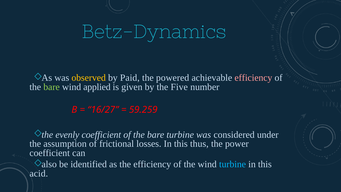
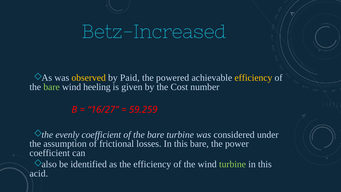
Betz-Dynamics: Betz-Dynamics -> Betz-Increased
efficiency at (253, 78) colour: pink -> yellow
applied: applied -> heeling
Five: Five -> Cost
this thus: thus -> bare
turbine at (232, 164) colour: light blue -> light green
